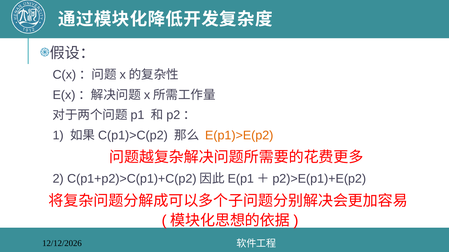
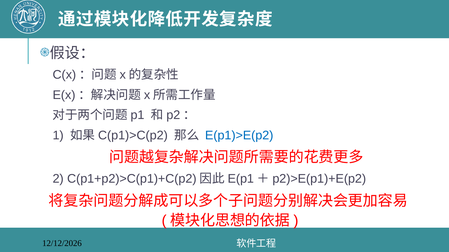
E(p1)>E(p2 colour: orange -> blue
